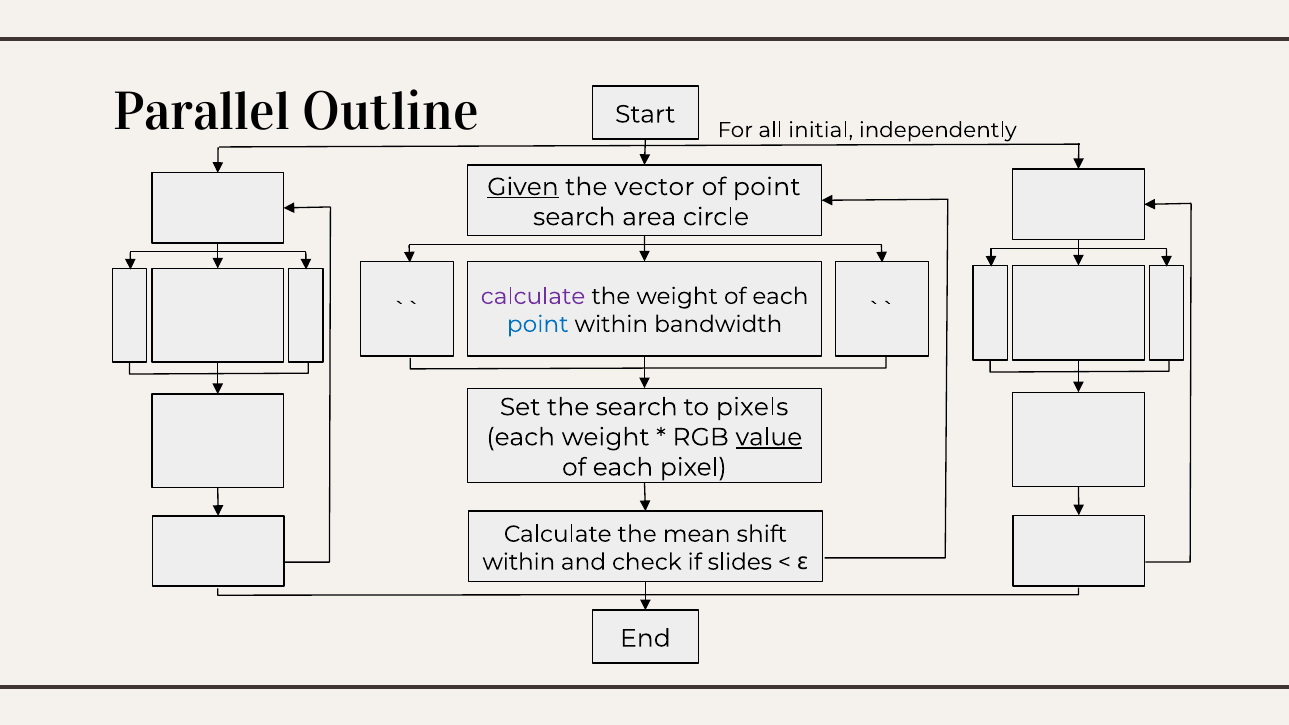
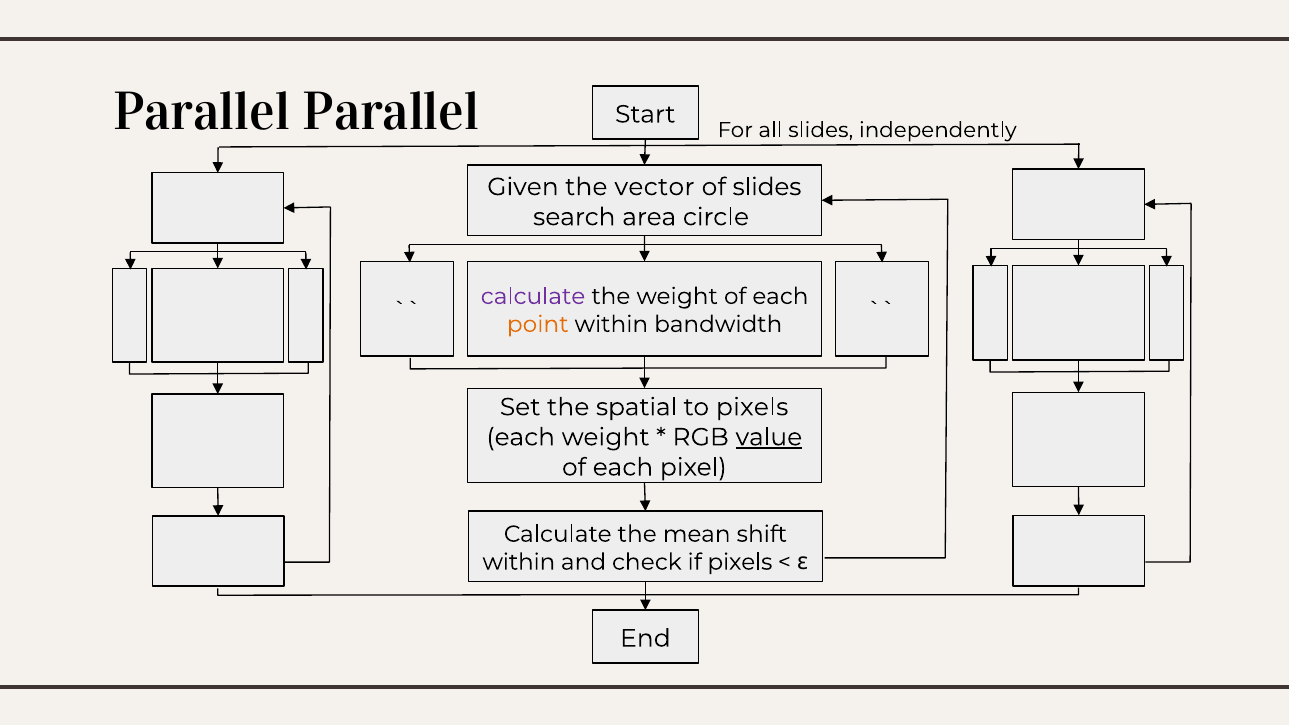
Parallel Outline: Outline -> Parallel
all initial: initial -> slides
Given underline: present -> none
of point: point -> slides
point at (538, 324) colour: blue -> orange
the search: search -> spatial
if slides: slides -> pixels
